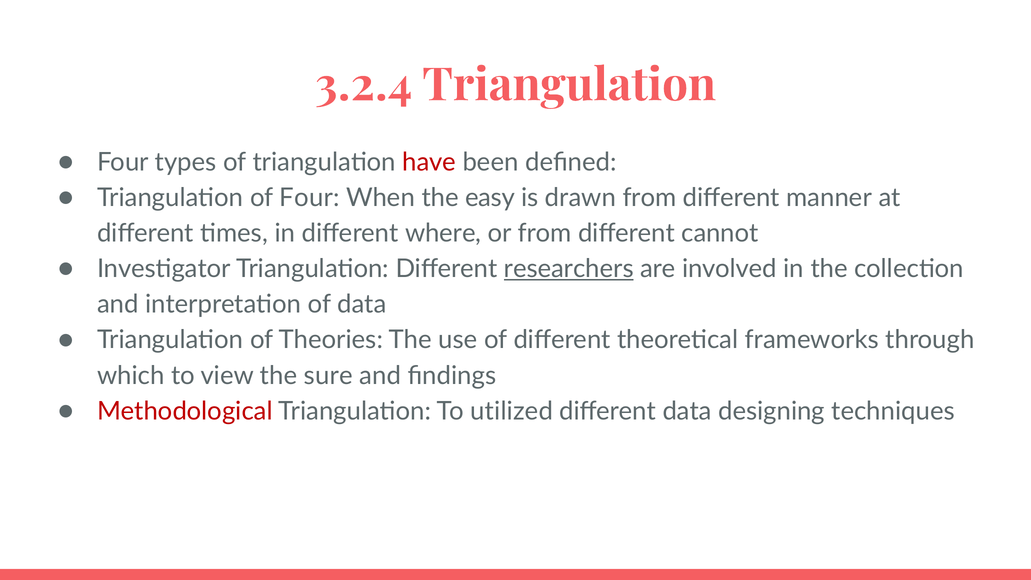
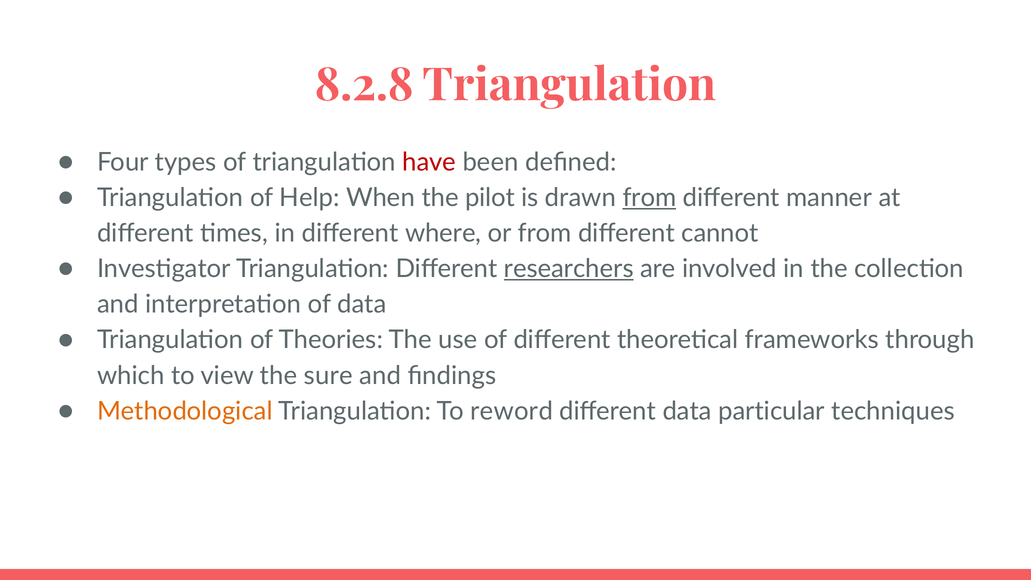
3.2.4: 3.2.4 -> 8.2.8
of Four: Four -> Help
easy: easy -> pilot
from at (649, 198) underline: none -> present
Methodological colour: red -> orange
utilized: utilized -> reword
designing: designing -> particular
